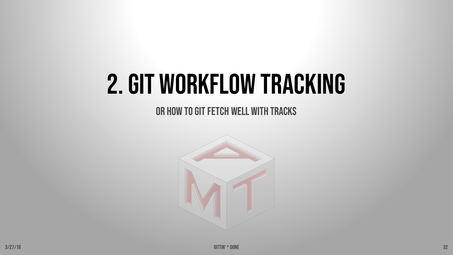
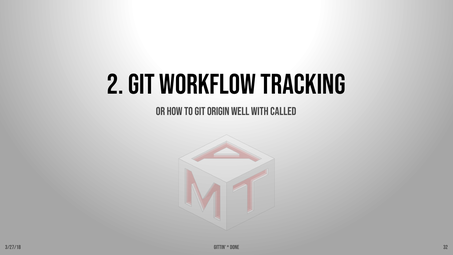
fetch: fetch -> origin
tracks: tracks -> called
